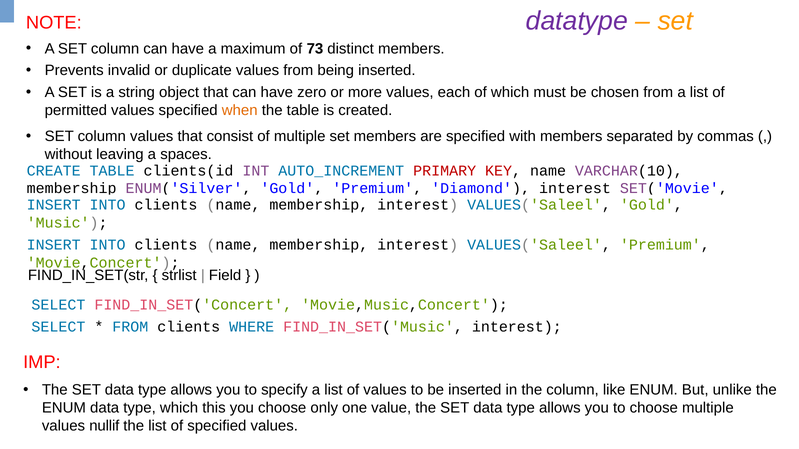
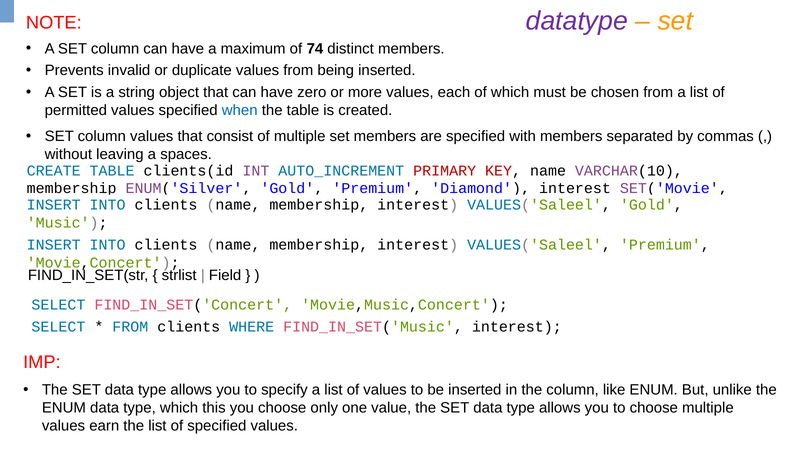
73: 73 -> 74
when colour: orange -> blue
nullif: nullif -> earn
